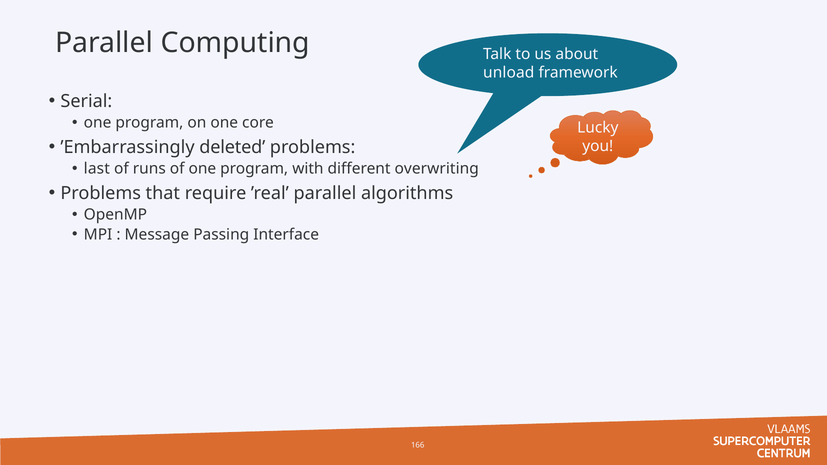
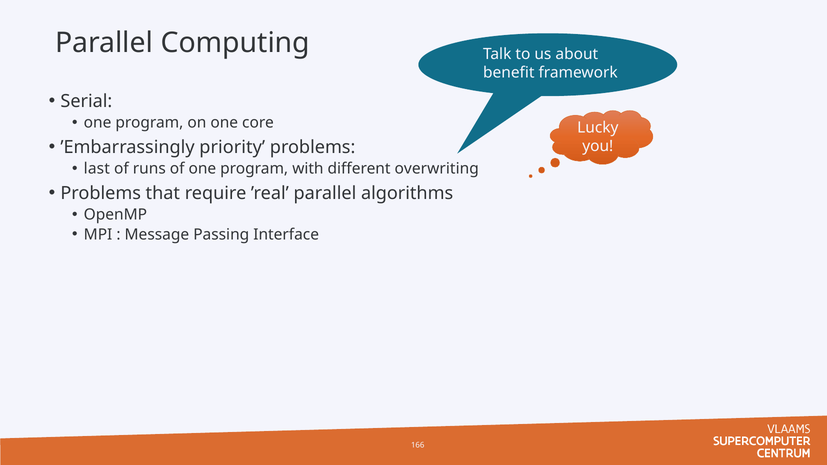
unload: unload -> benefit
deleted: deleted -> priority
